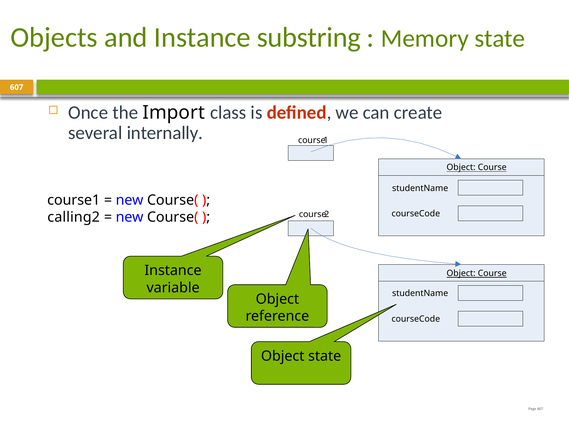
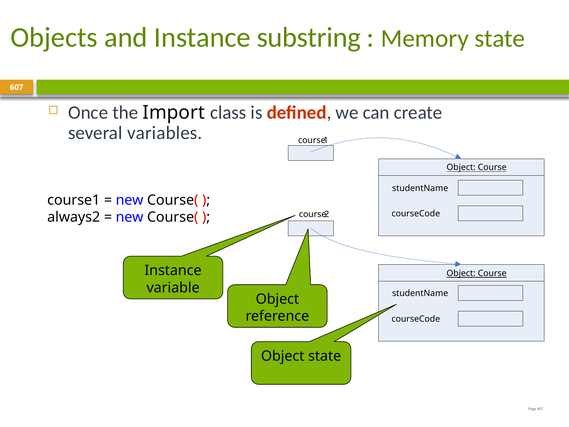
internally: internally -> variables
calling2: calling2 -> always2
